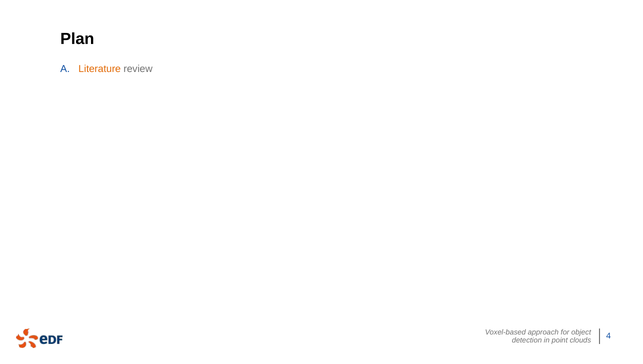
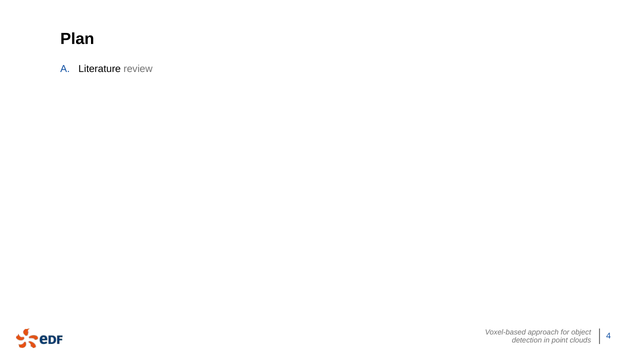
Literature colour: orange -> black
